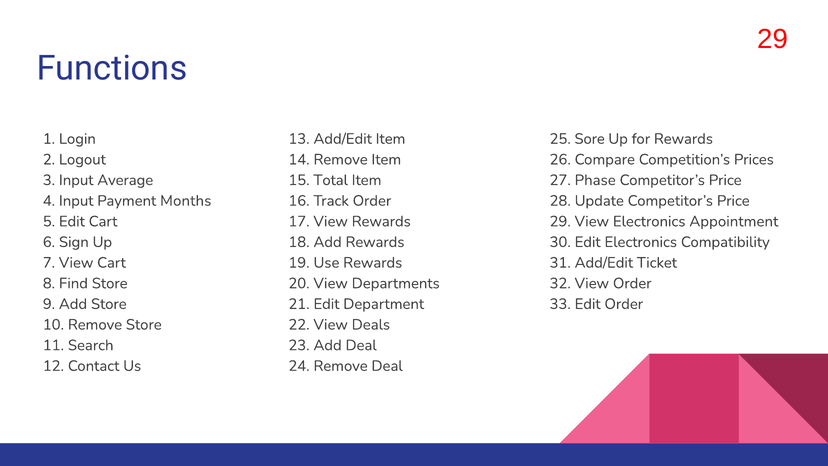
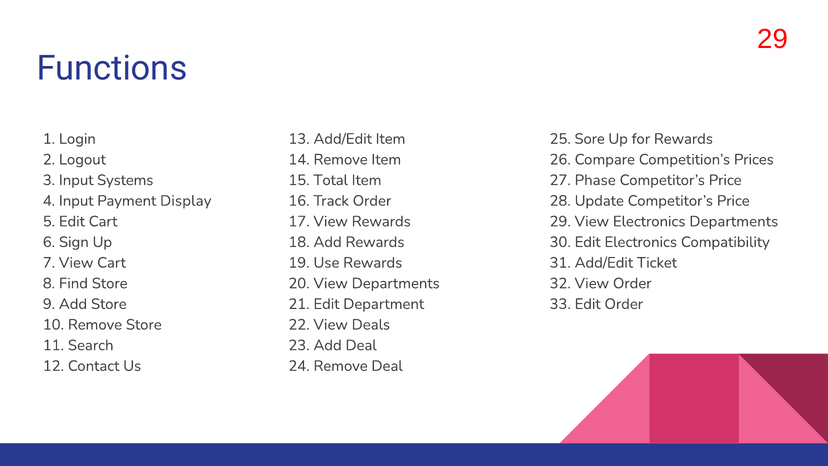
Average: Average -> Systems
Months: Months -> Display
Electronics Appointment: Appointment -> Departments
